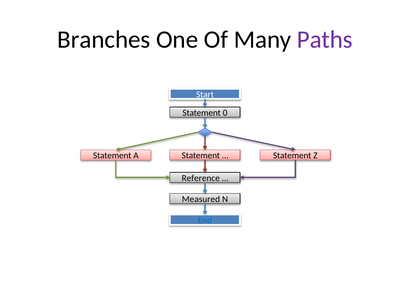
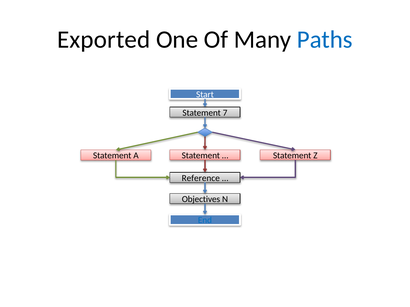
Branches: Branches -> Exported
Paths colour: purple -> blue
0: 0 -> 7
Measured: Measured -> Objectives
